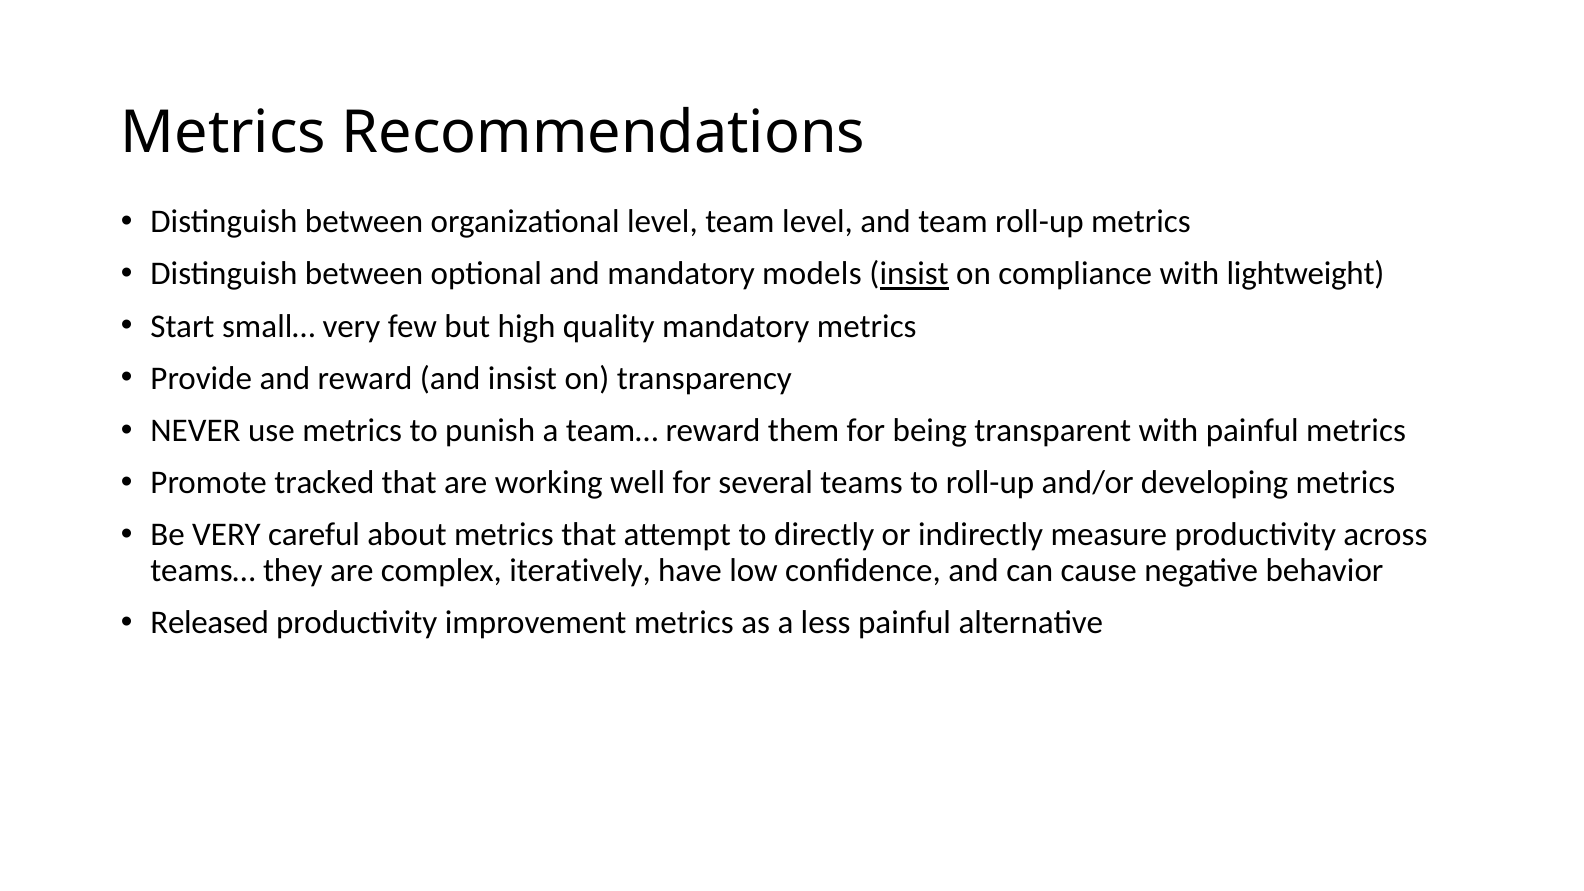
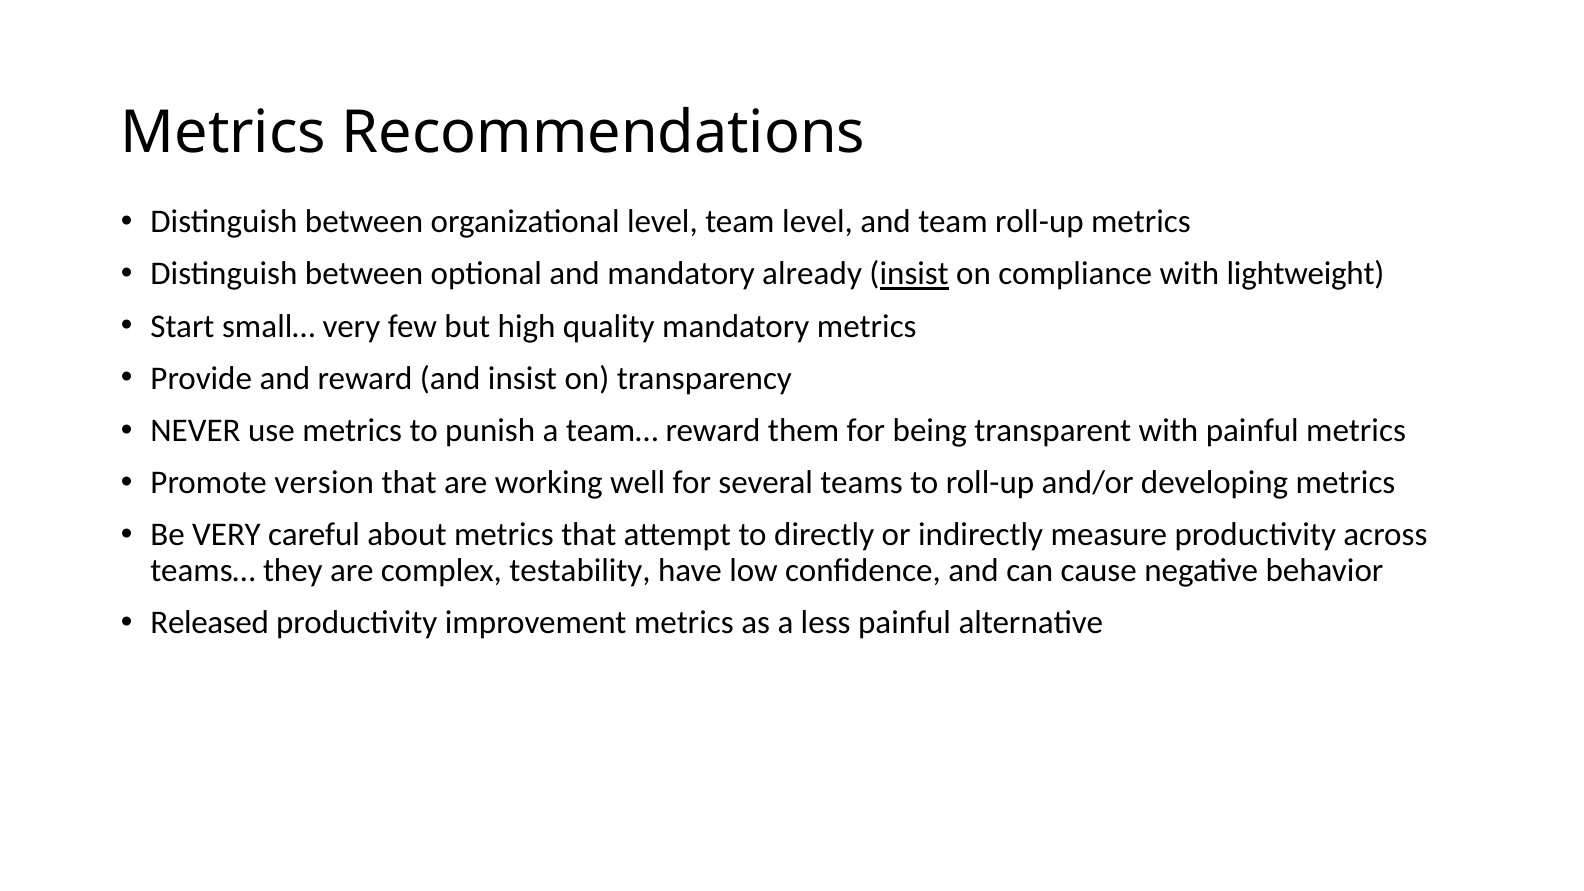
models: models -> already
tracked: tracked -> version
iteratively: iteratively -> testability
